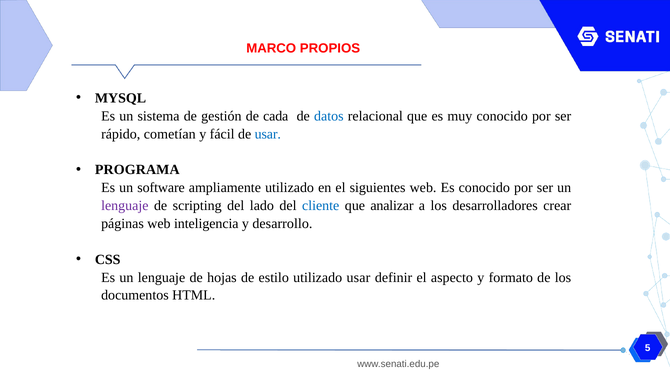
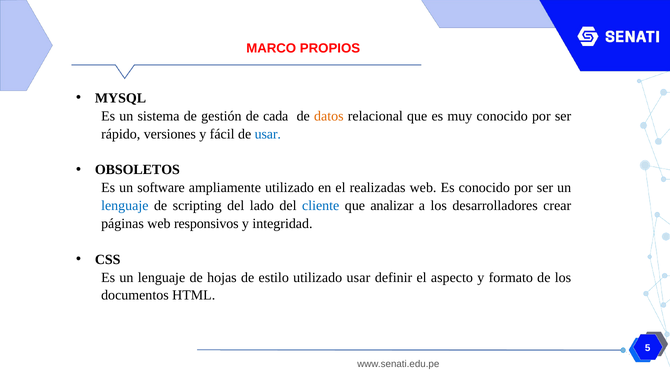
datos colour: blue -> orange
cometían: cometían -> versiones
PROGRAMA: PROGRAMA -> OBSOLETOS
siguientes: siguientes -> realizadas
lenguaje at (125, 206) colour: purple -> blue
inteligencia: inteligencia -> responsivos
desarrollo: desarrollo -> integridad
